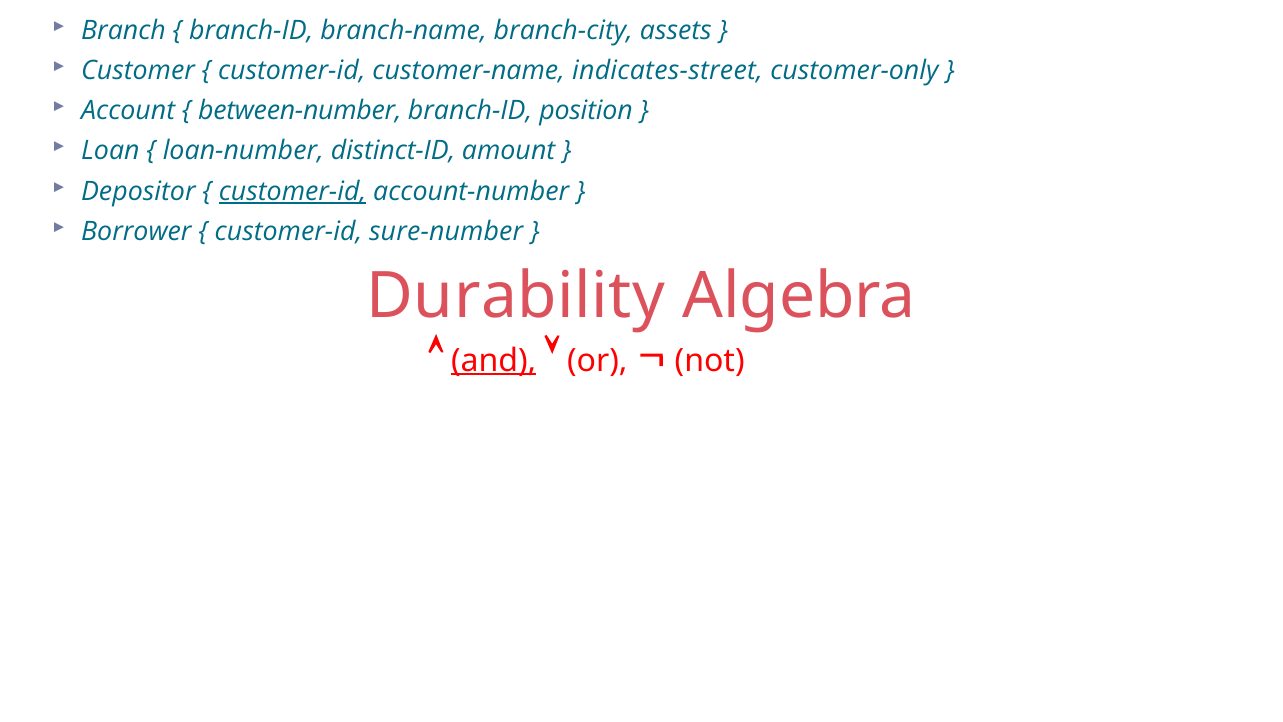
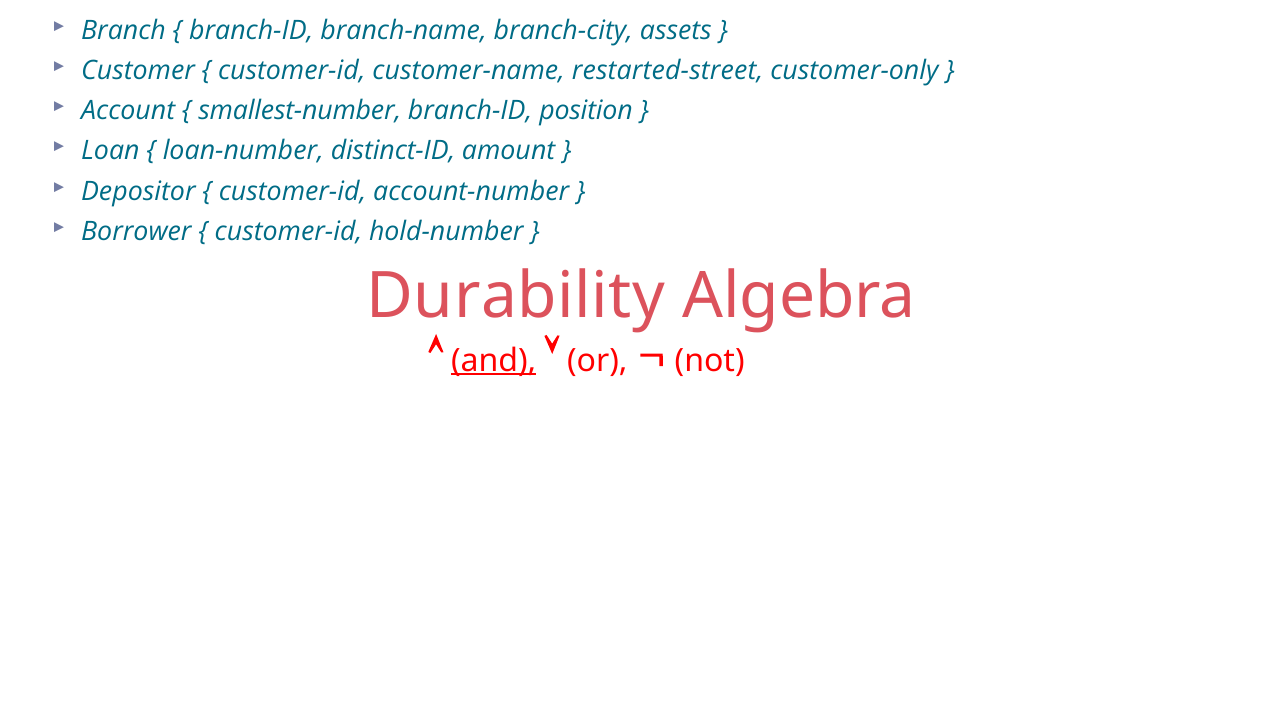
indicates-street: indicates-street -> restarted-street
between-number: between-number -> smallest-number
customer-id at (292, 191) underline: present -> none
sure-number: sure-number -> hold-number
